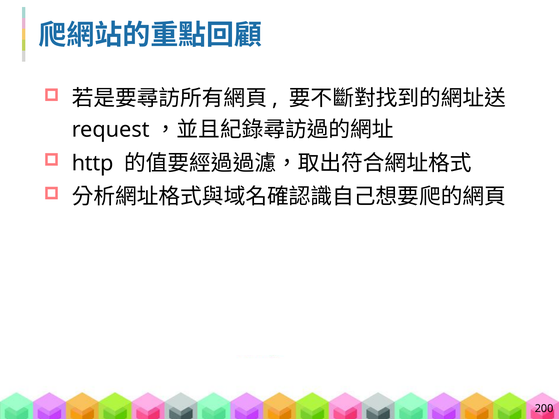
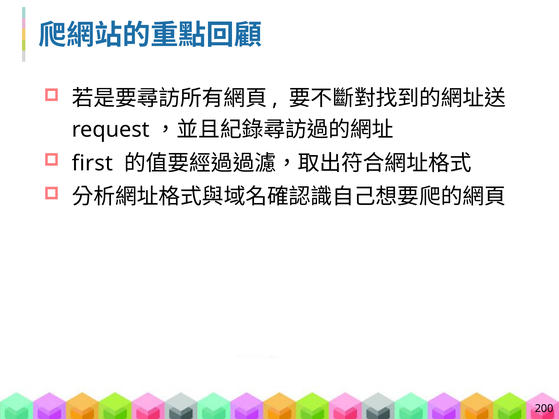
http: http -> first
